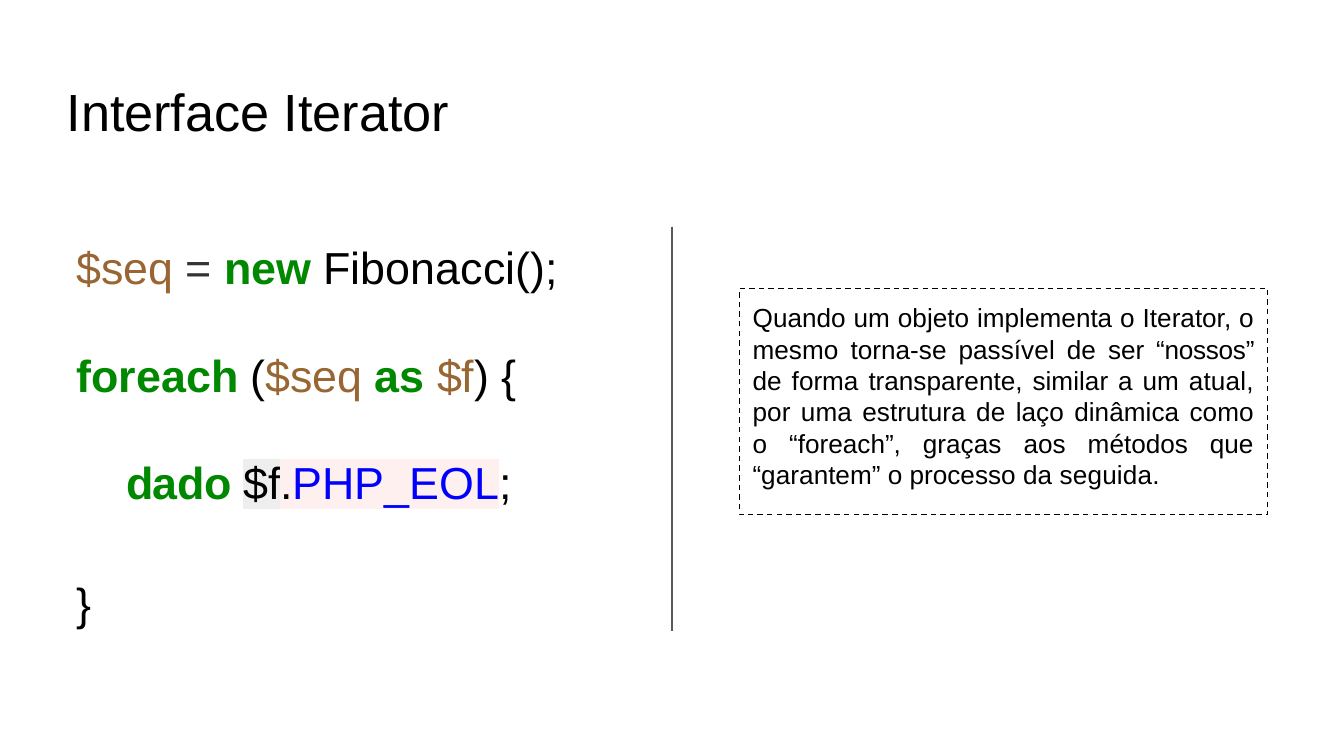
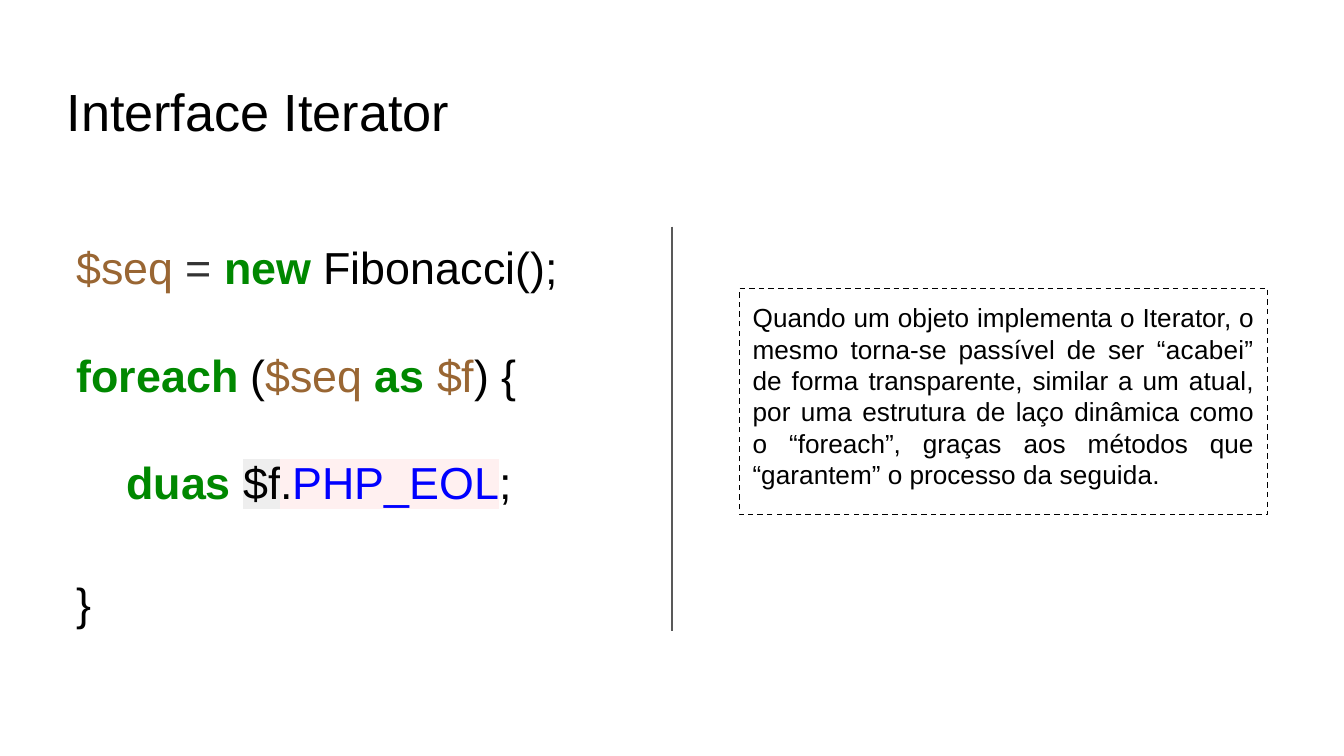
nossos: nossos -> acabei
dado: dado -> duas
